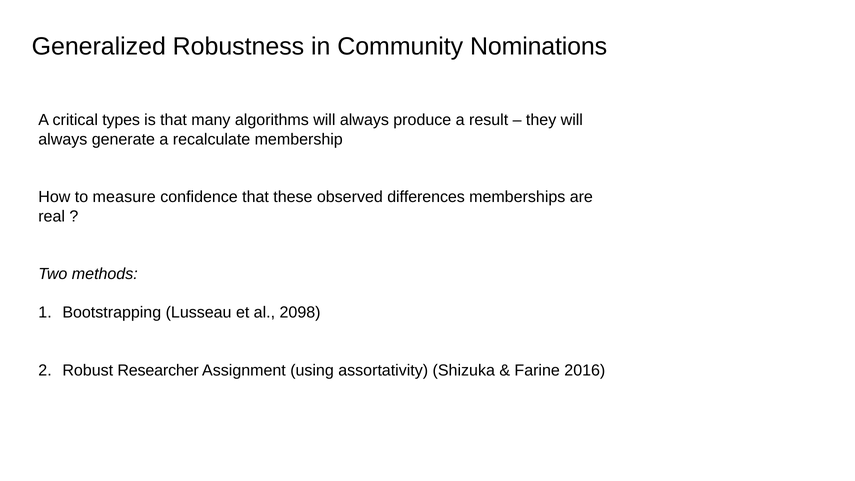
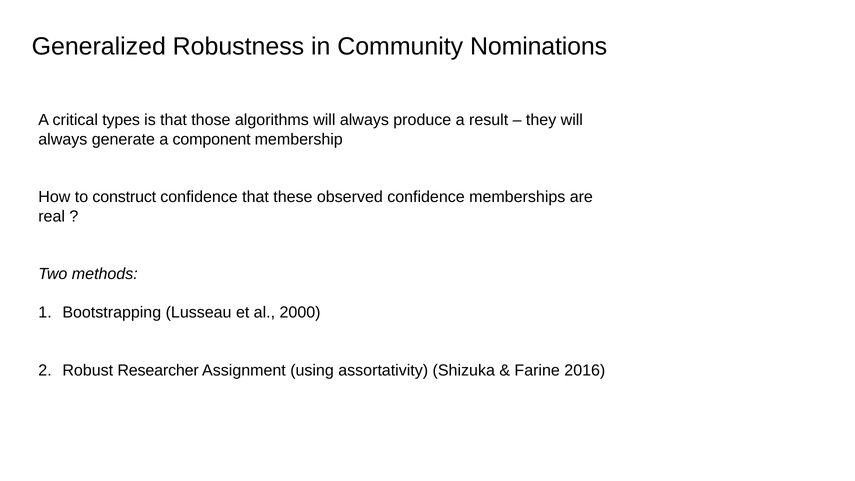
many: many -> those
recalculate: recalculate -> component
measure: measure -> construct
observed differences: differences -> confidence
2098: 2098 -> 2000
